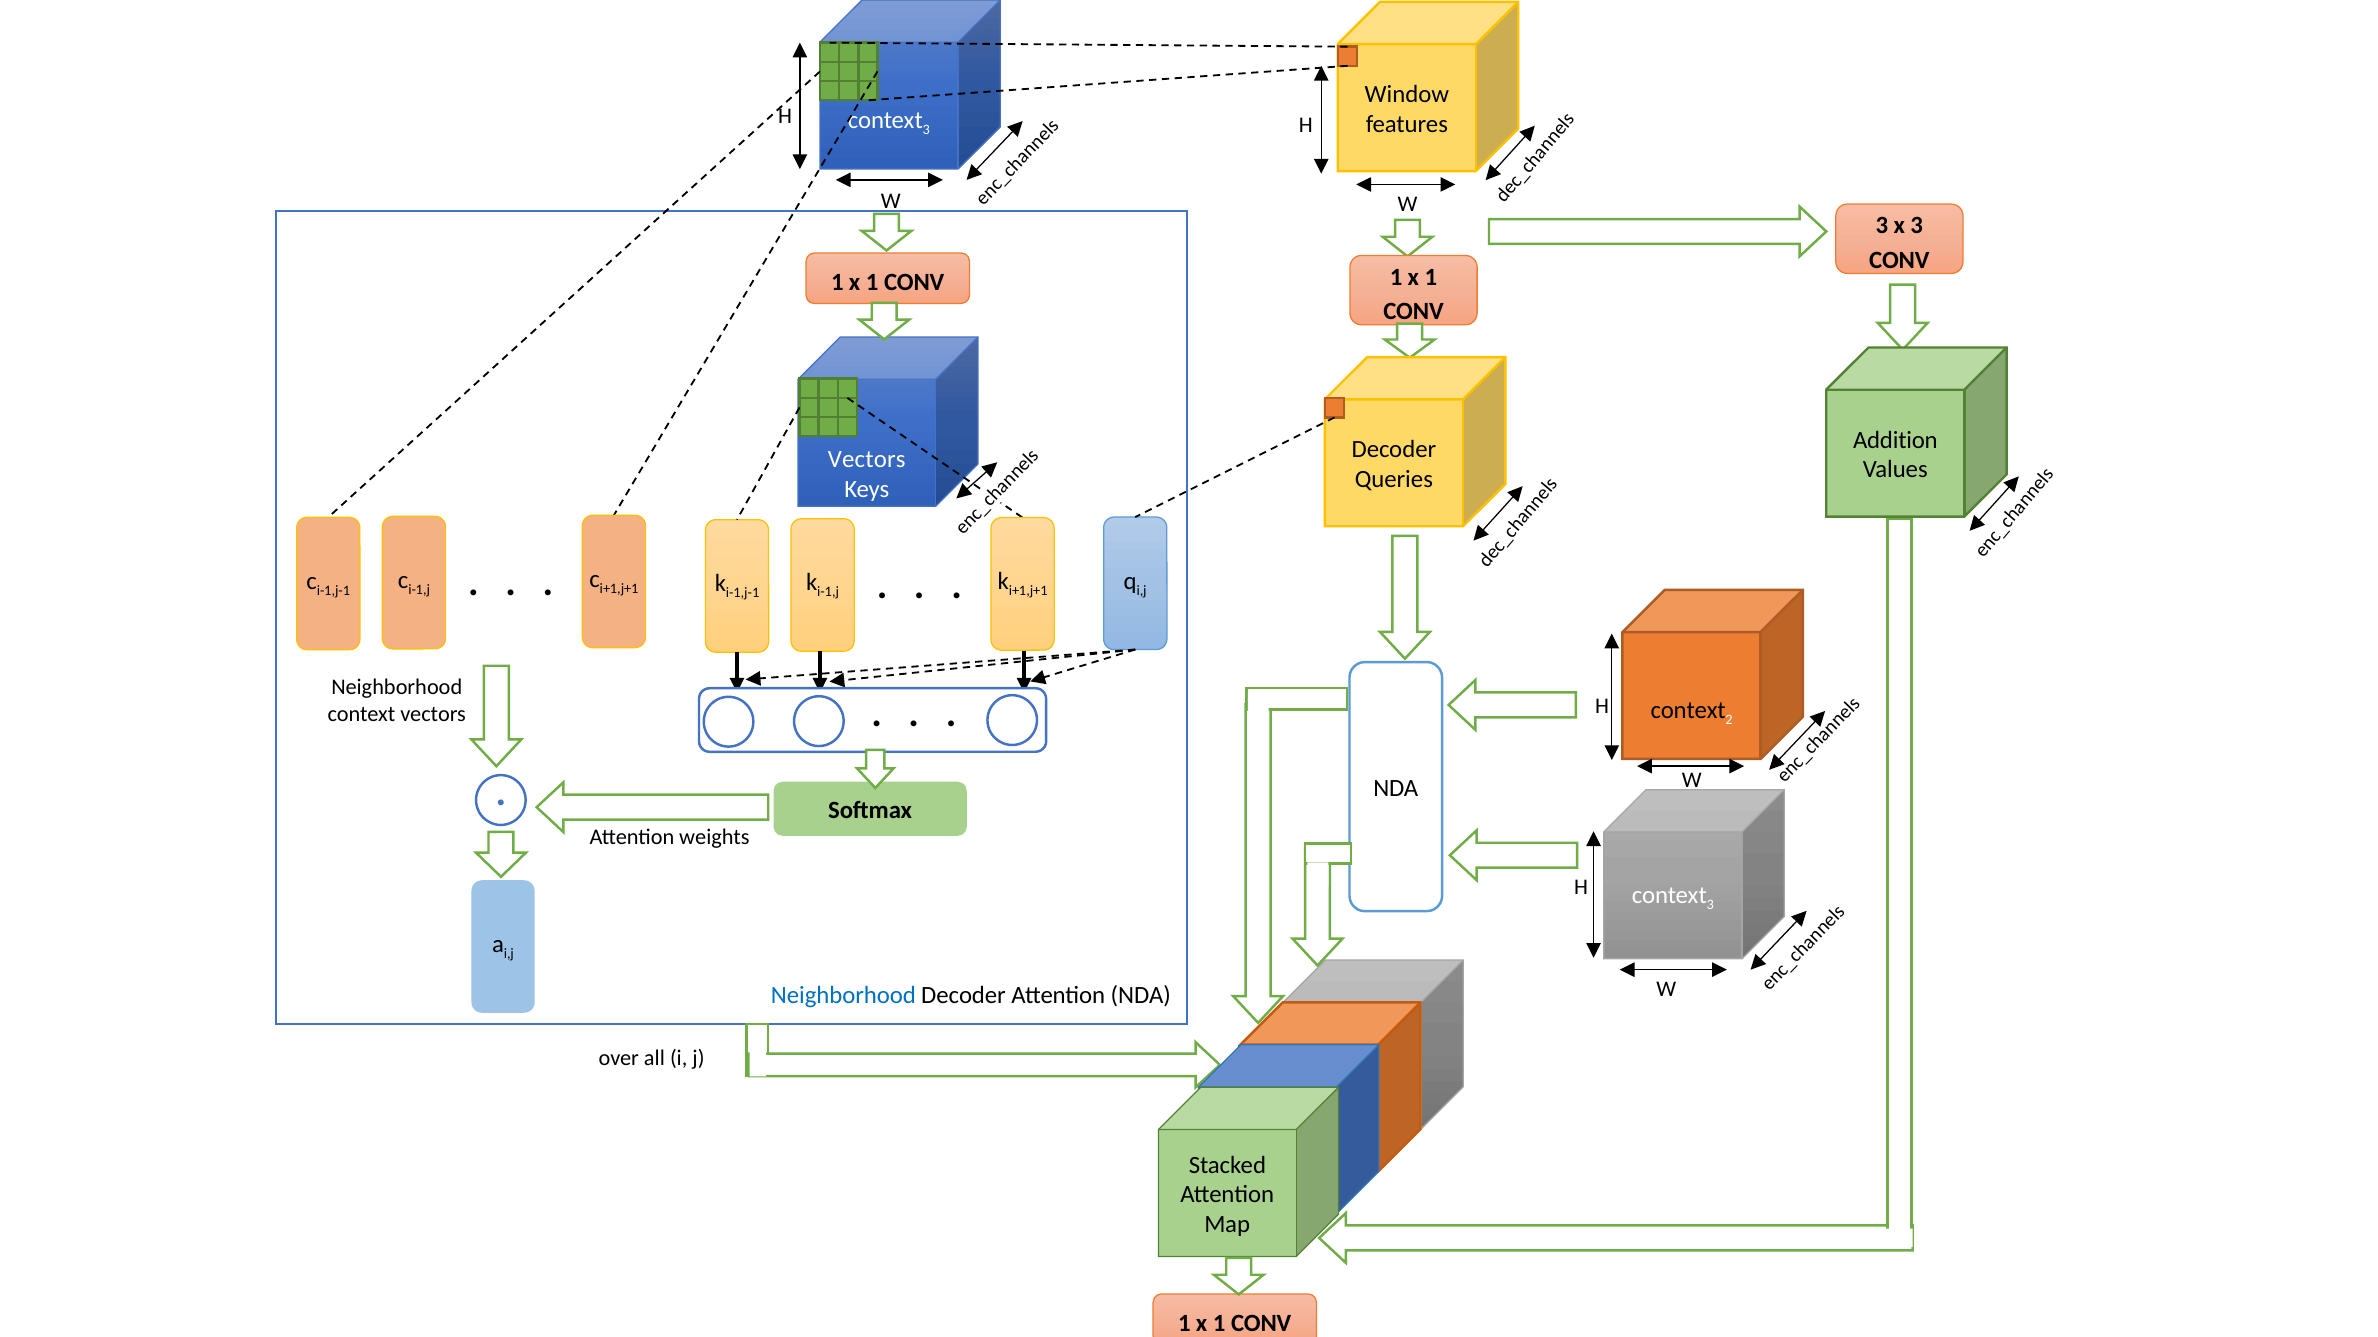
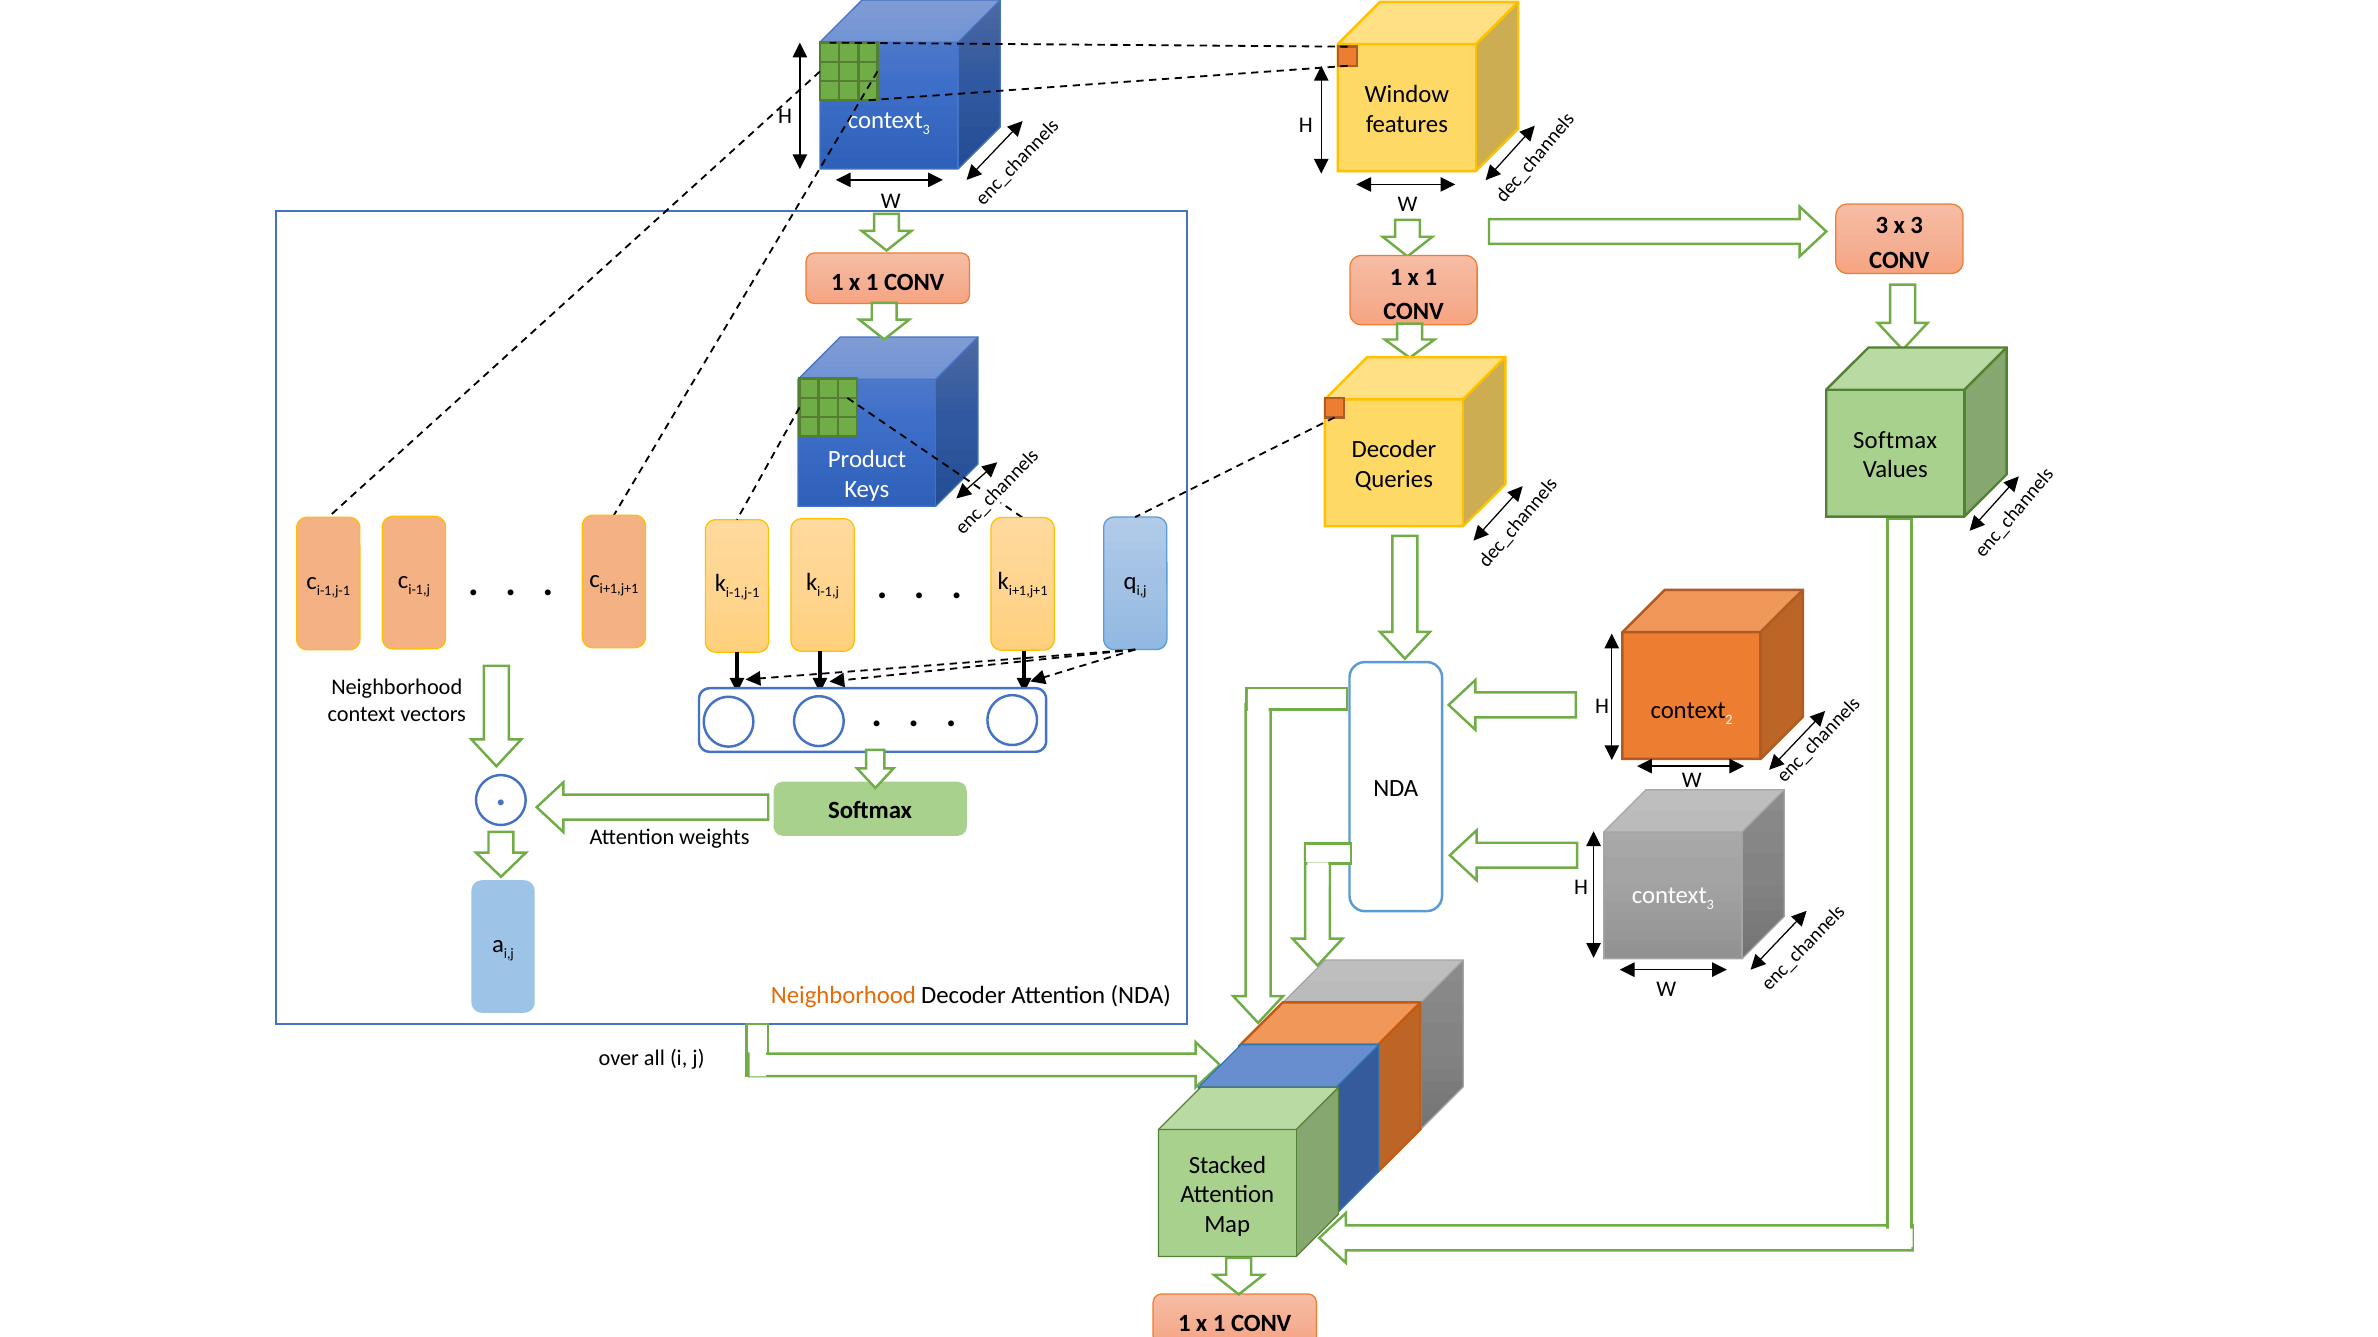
Addition at (1895, 440): Addition -> Softmax
Vectors at (867, 460): Vectors -> Product
Neighborhood at (843, 996) colour: blue -> orange
